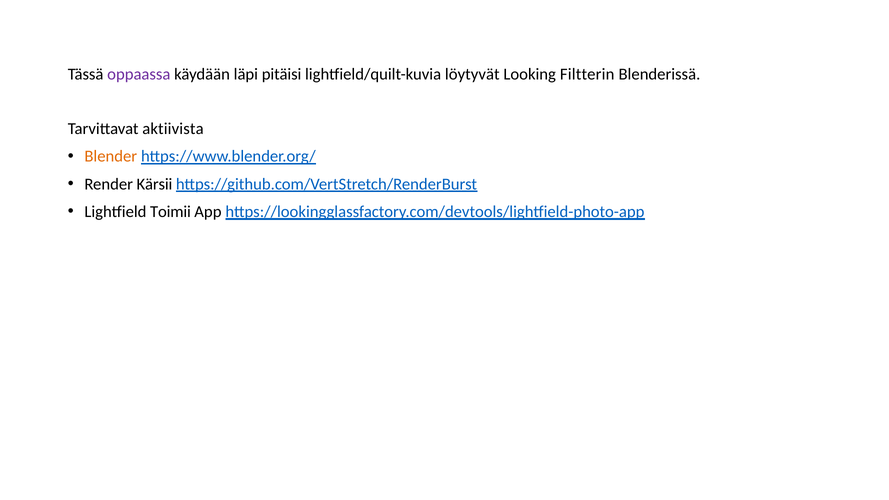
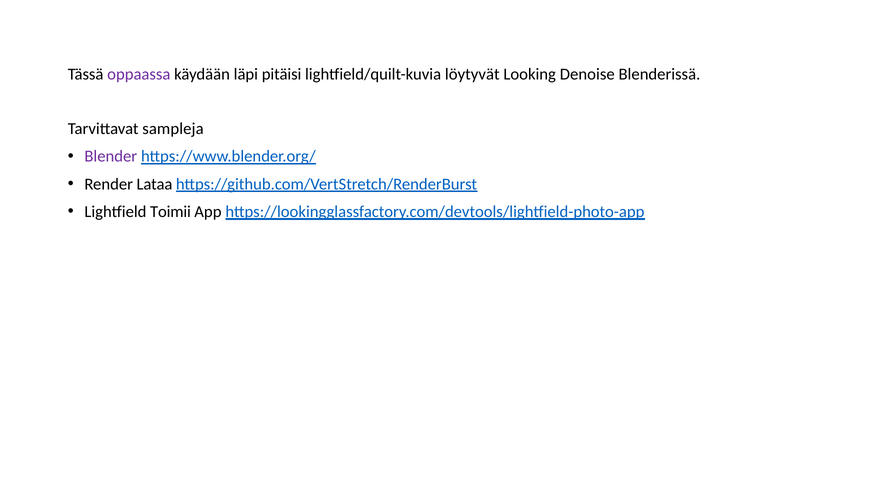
Filtterin: Filtterin -> Denoise
aktiivista: aktiivista -> sampleja
Blender colour: orange -> purple
Kärsii: Kärsii -> Lataa
